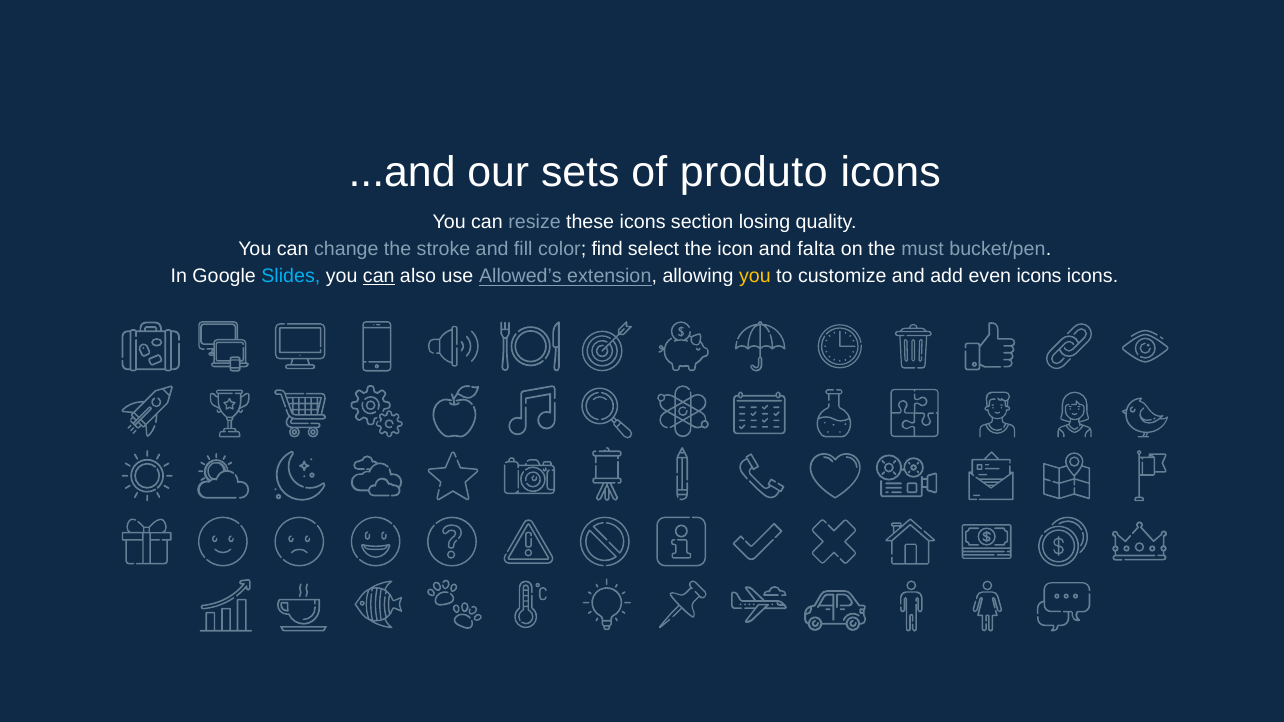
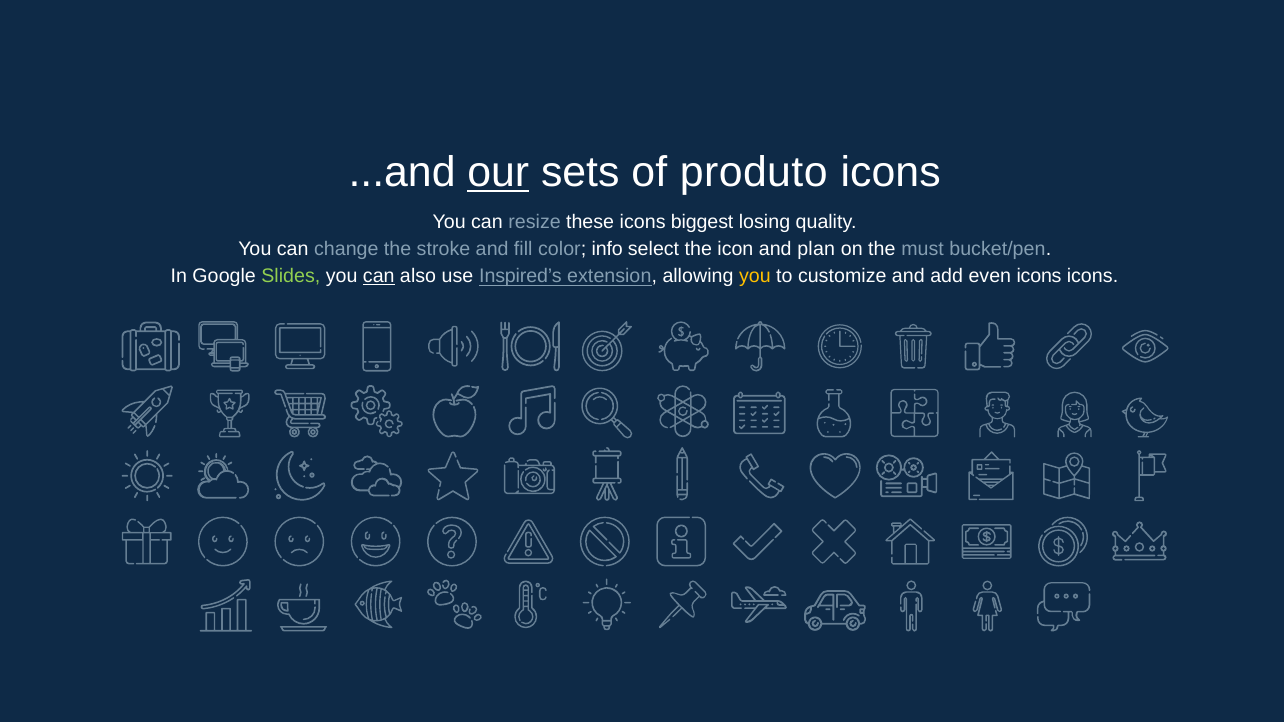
our underline: none -> present
section: section -> biggest
find: find -> info
falta: falta -> plan
Slides colour: light blue -> light green
Allowed’s: Allowed’s -> Inspired’s
